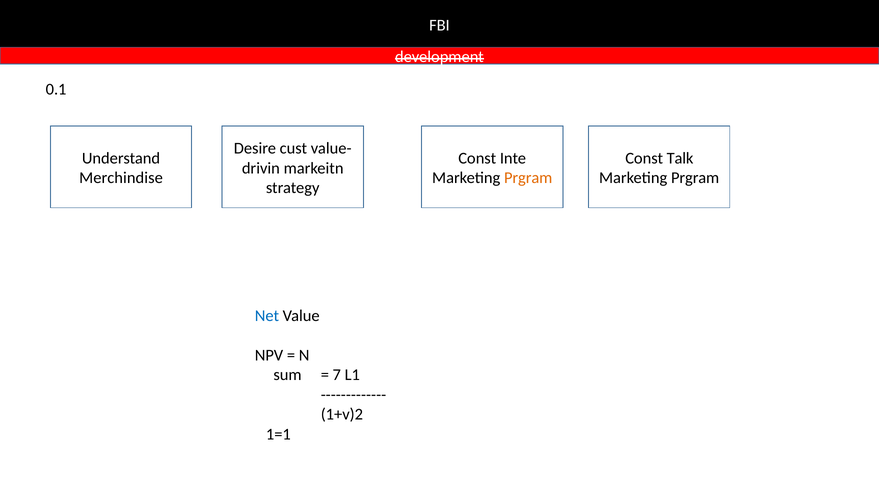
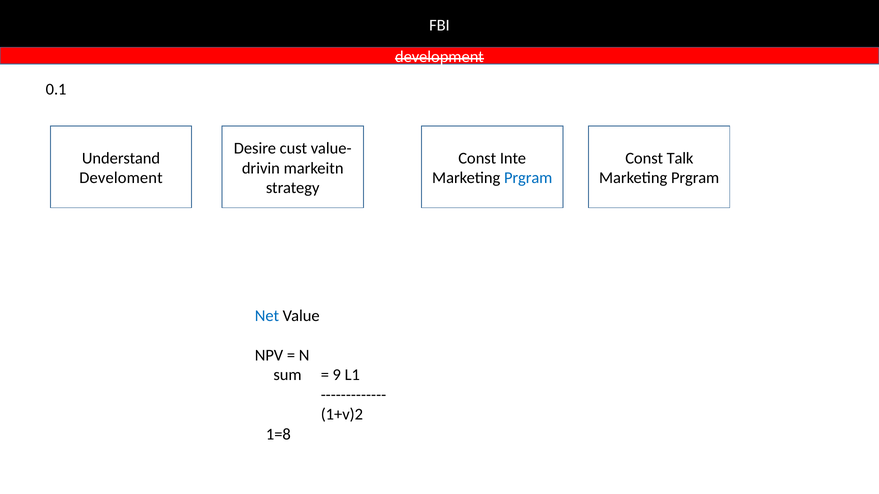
Merchindise: Merchindise -> Develoment
Prgram at (528, 178) colour: orange -> blue
7: 7 -> 9
1=1: 1=1 -> 1=8
